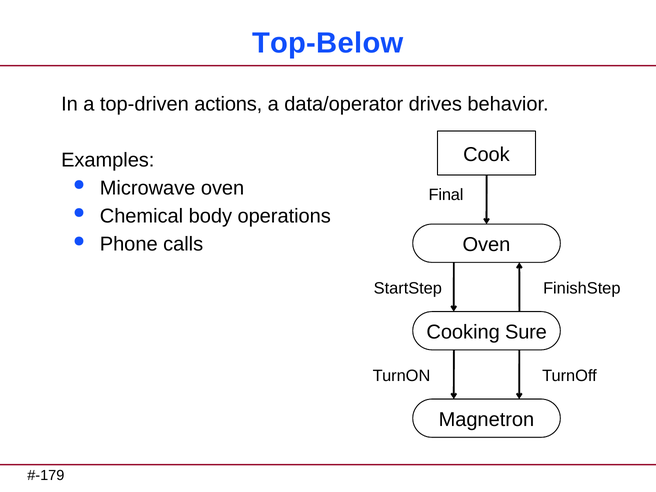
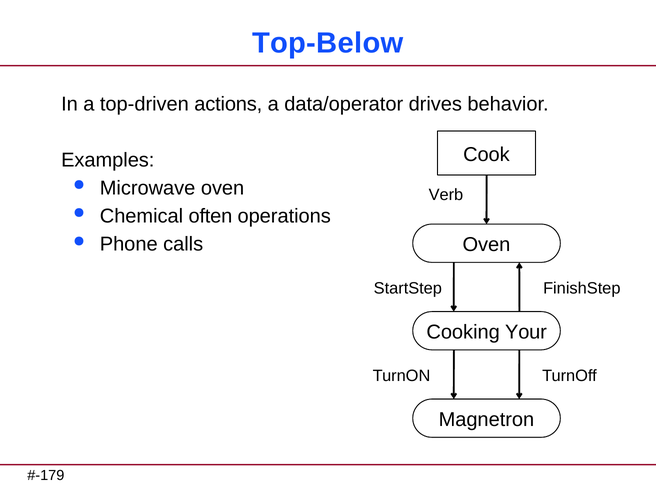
Final: Final -> Verb
body: body -> often
Sure: Sure -> Your
